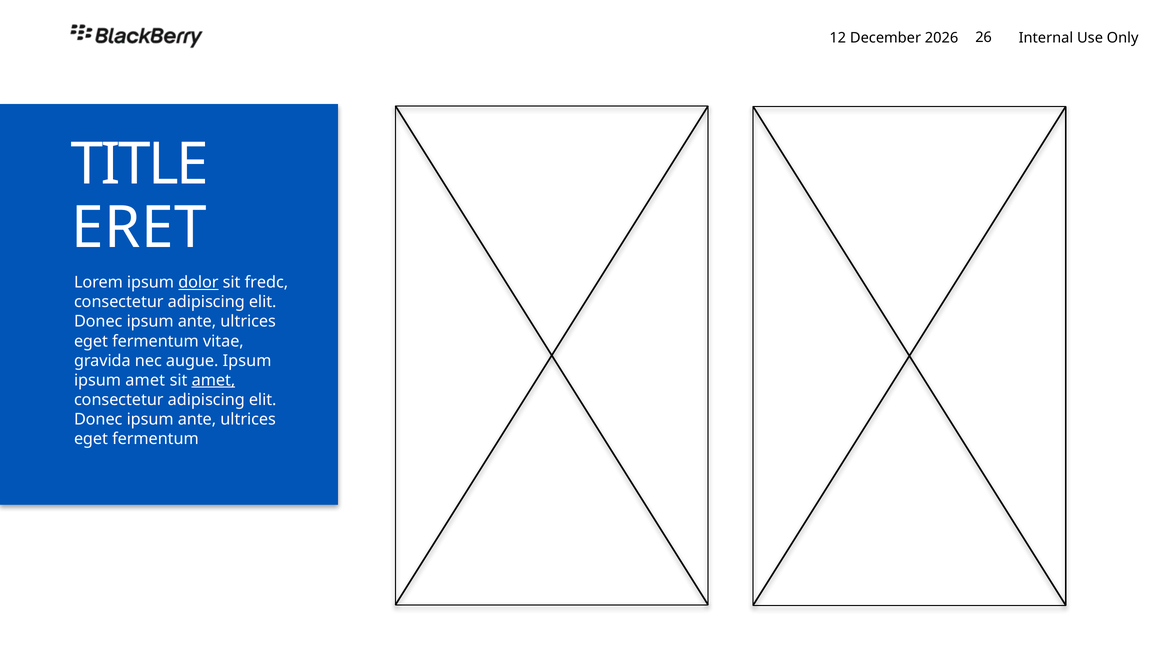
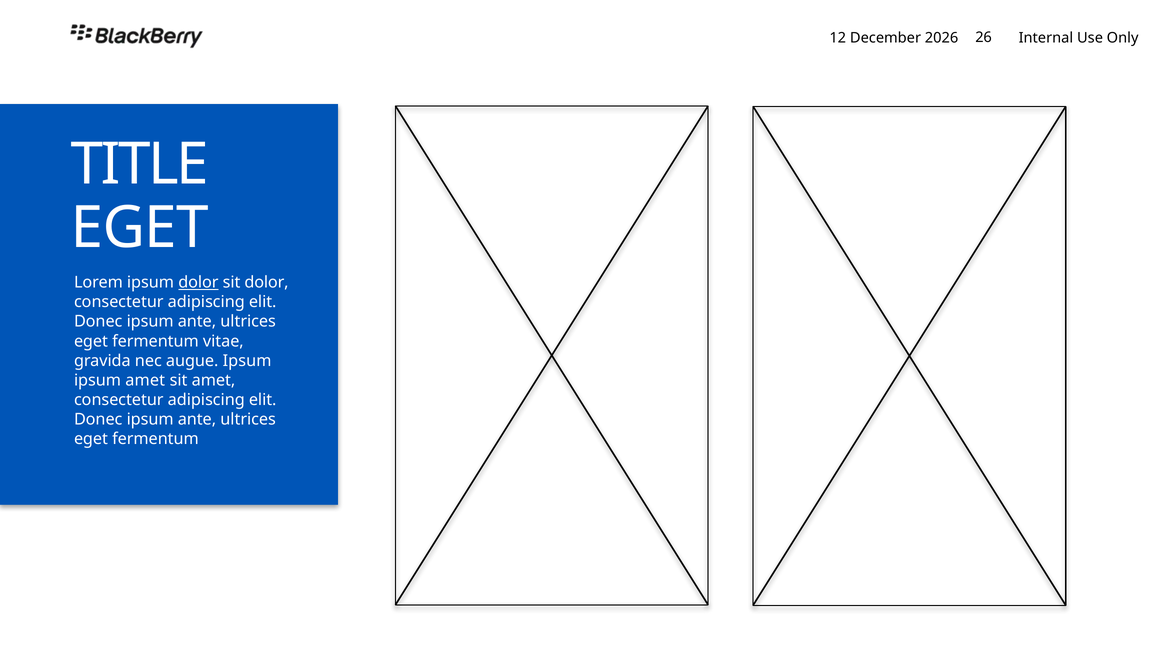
ERET at (139, 228): ERET -> EGET
sit fredc: fredc -> dolor
amet at (213, 380) underline: present -> none
